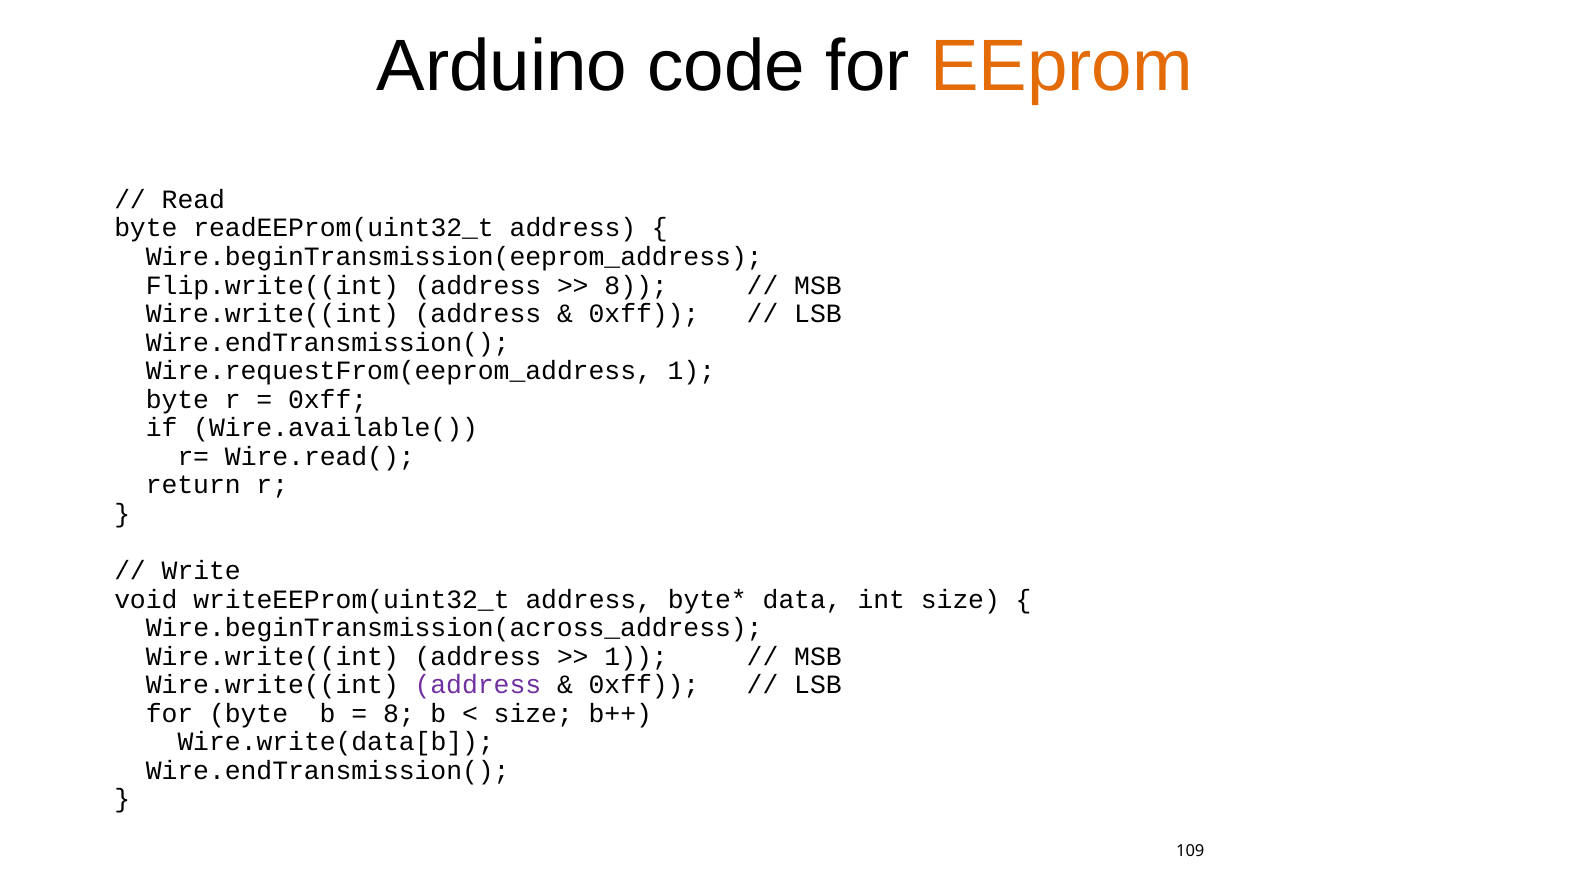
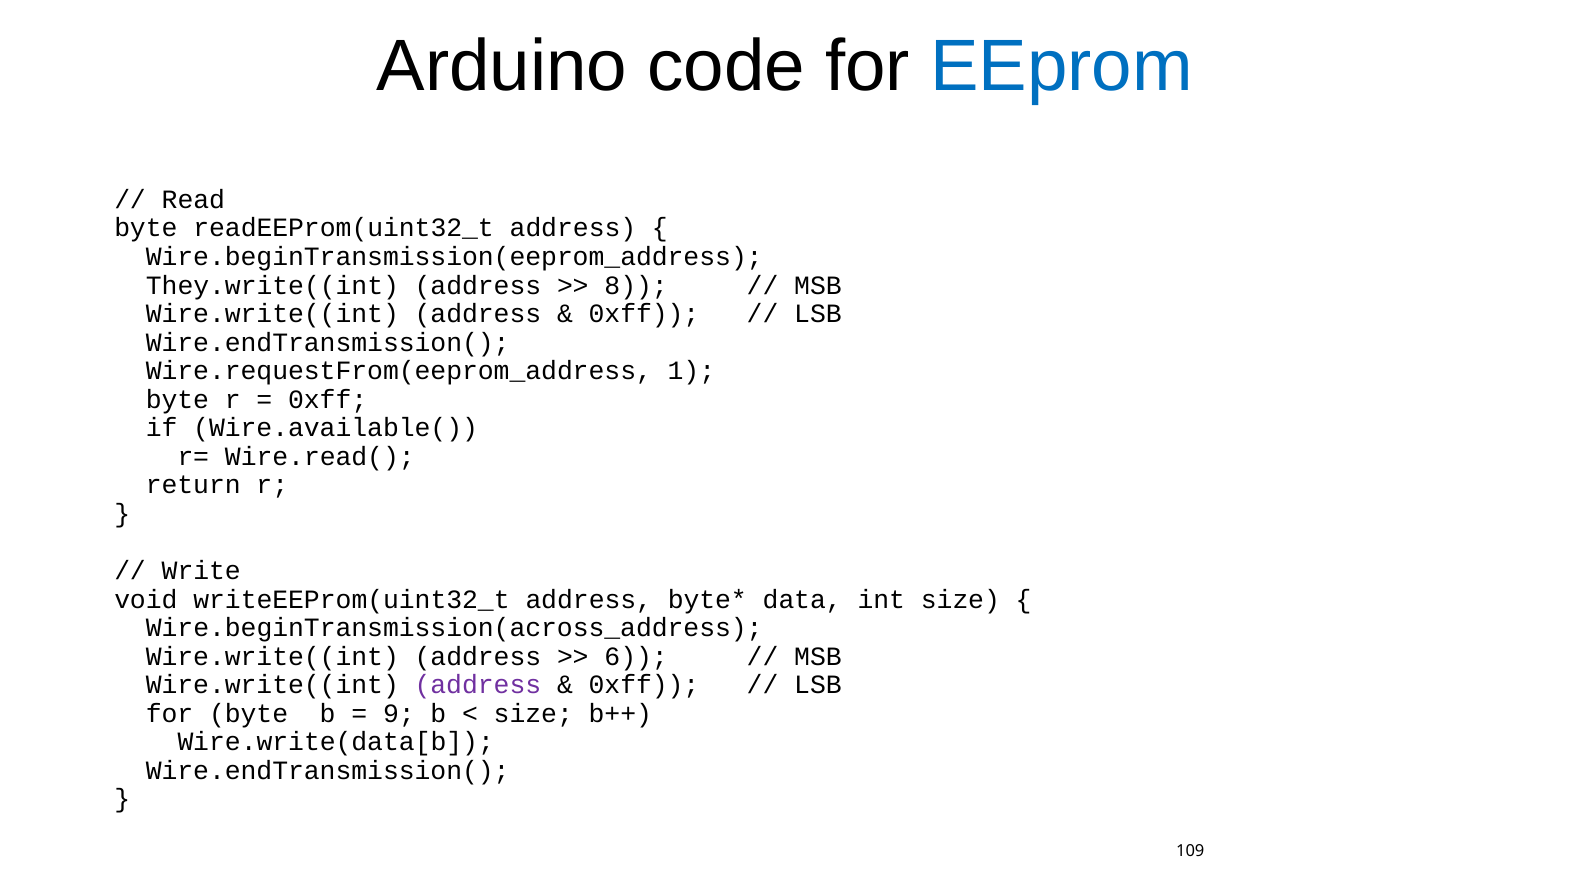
EEprom colour: orange -> blue
Flip.write((int: Flip.write((int -> They.write((int
1 at (636, 656): 1 -> 6
8 at (399, 713): 8 -> 9
